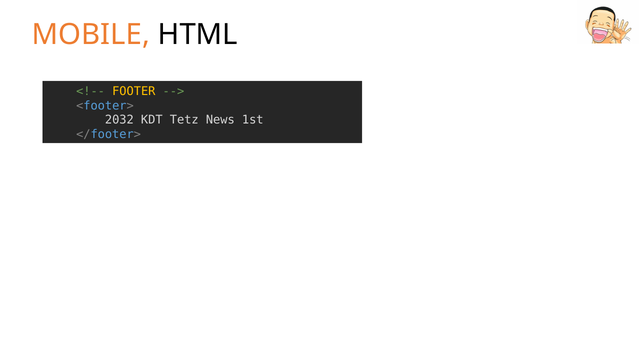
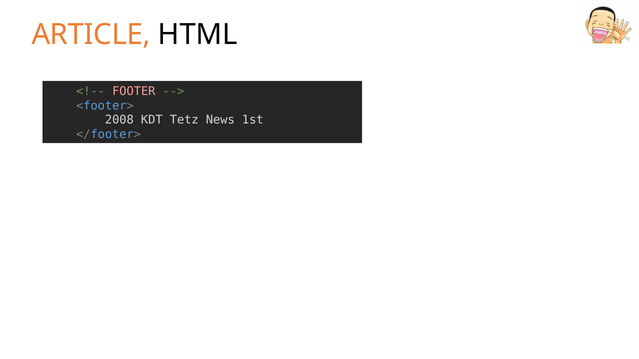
MOBILE: MOBILE -> ARTICLE
FOOTER colour: yellow -> pink
2032: 2032 -> 2008
